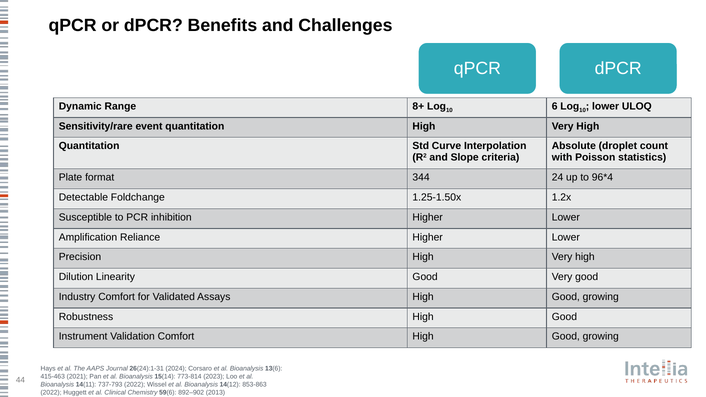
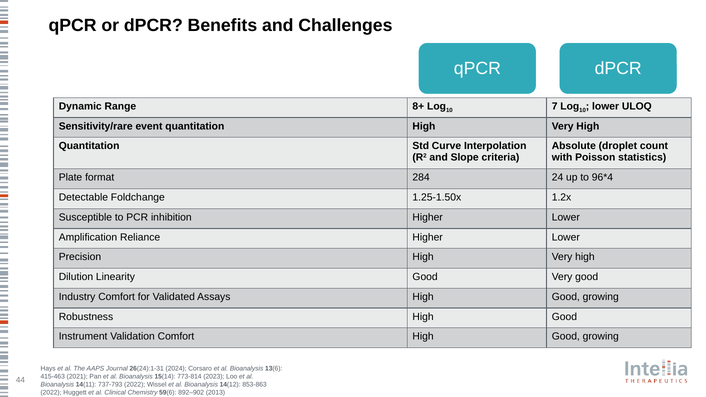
6: 6 -> 7
344: 344 -> 284
